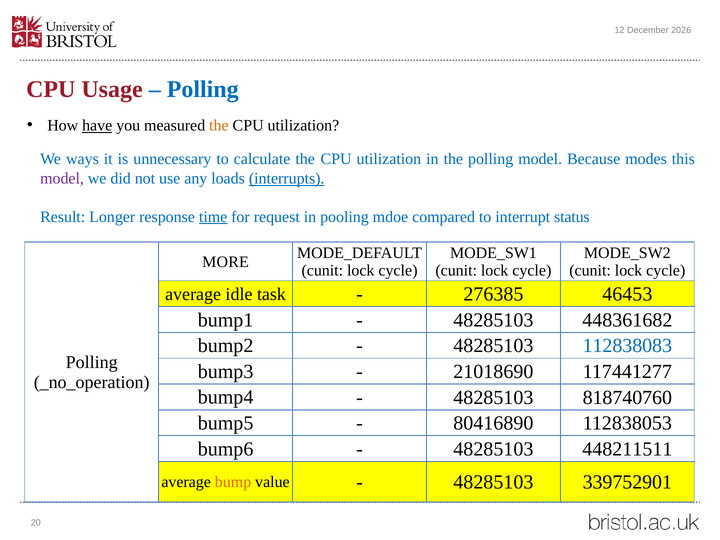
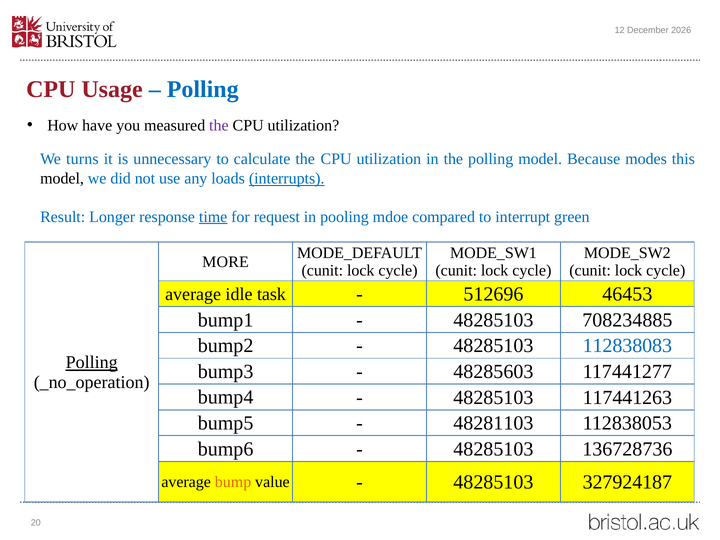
have underline: present -> none
the at (219, 126) colour: orange -> purple
ways: ways -> turns
model at (62, 178) colour: purple -> black
status: status -> green
276385: 276385 -> 512696
448361682: 448361682 -> 708234885
Polling at (92, 362) underline: none -> present
21018690: 21018690 -> 48285603
818740760: 818740760 -> 117441263
80416890: 80416890 -> 48281103
448211511: 448211511 -> 136728736
339752901: 339752901 -> 327924187
